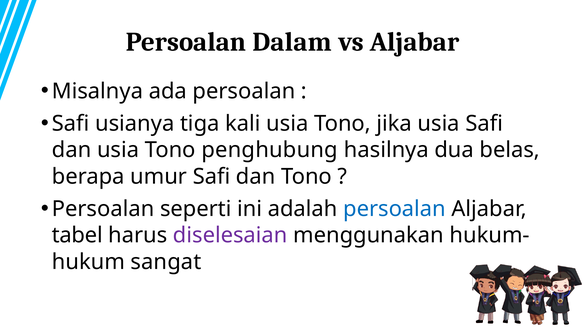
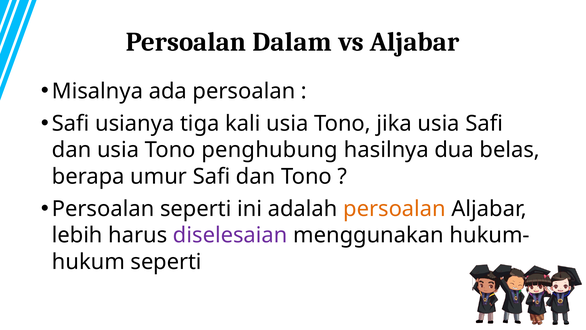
persoalan at (395, 209) colour: blue -> orange
tabel: tabel -> lebih
sangat at (166, 261): sangat -> seperti
